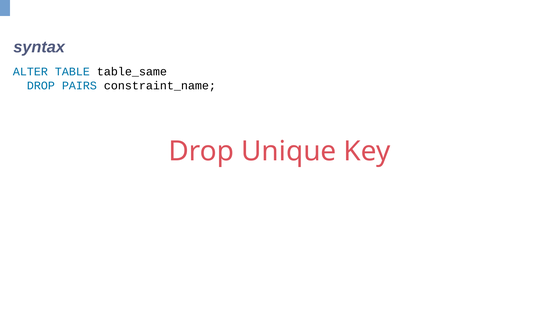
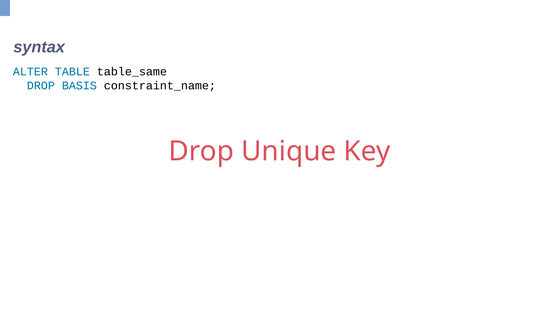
PAIRS: PAIRS -> BASIS
